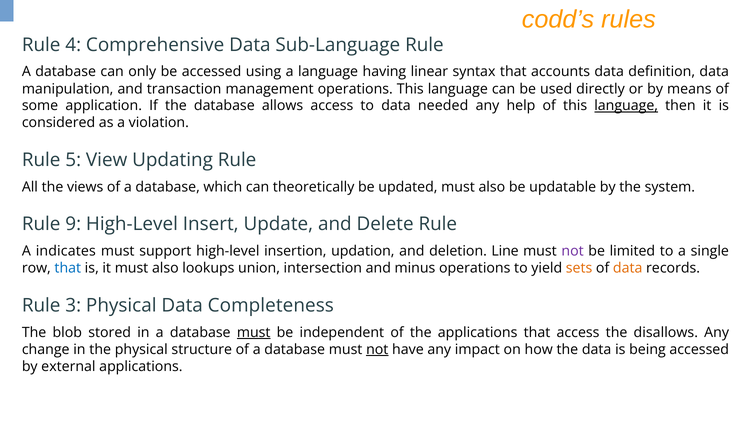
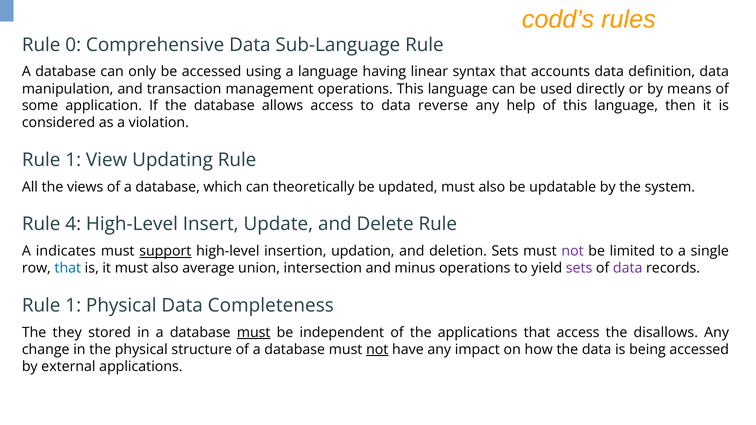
4: 4 -> 0
needed: needed -> reverse
language at (626, 106) underline: present -> none
5 at (73, 160): 5 -> 1
9: 9 -> 4
support underline: none -> present
deletion Line: Line -> Sets
lookups: lookups -> average
sets at (579, 268) colour: orange -> purple
data at (628, 268) colour: orange -> purple
3 at (73, 306): 3 -> 1
blob: blob -> they
